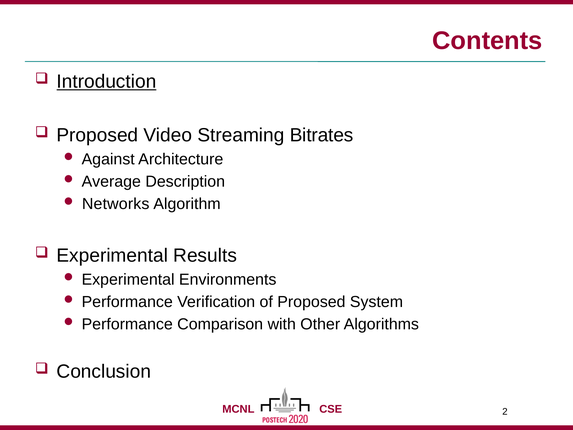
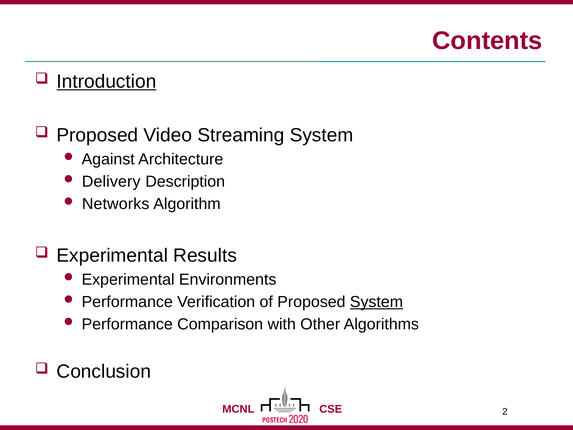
Streaming Bitrates: Bitrates -> System
Average: Average -> Delivery
System at (376, 302) underline: none -> present
